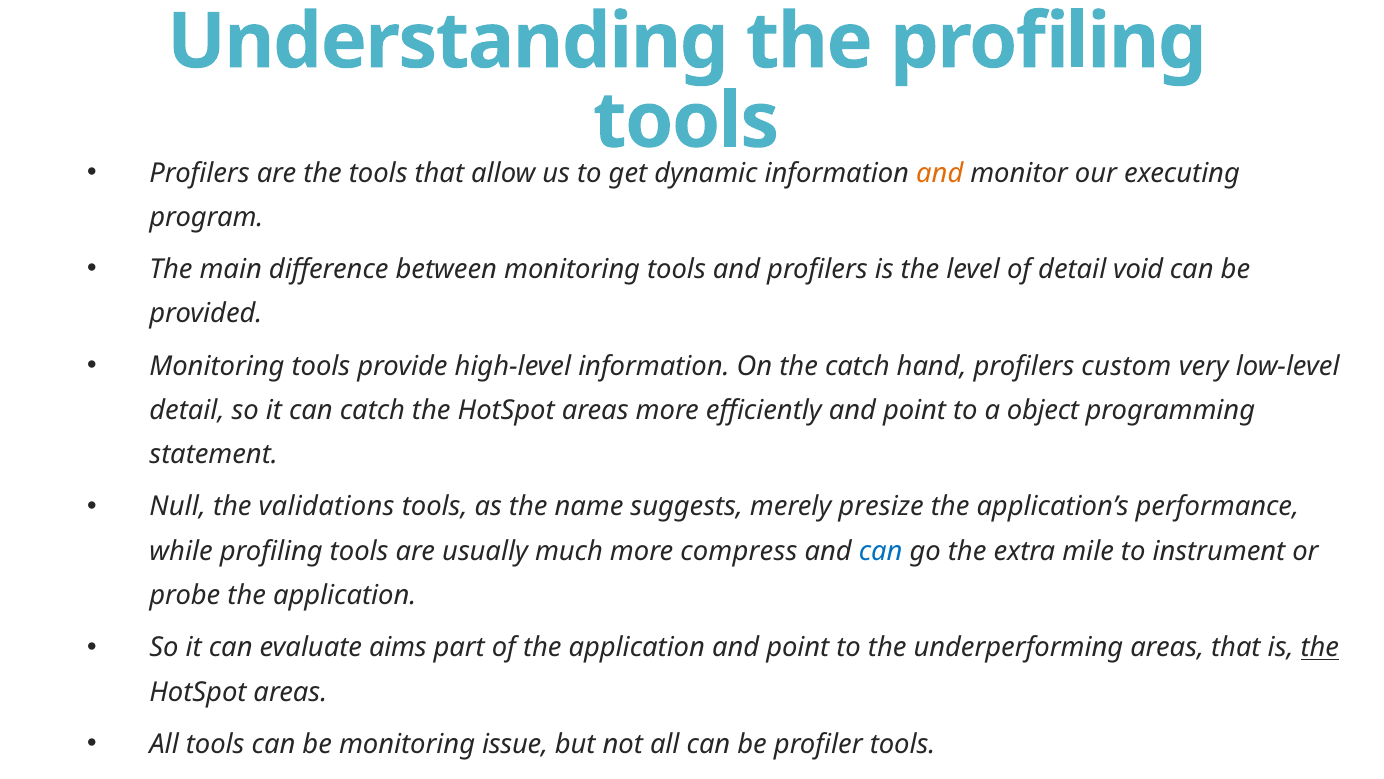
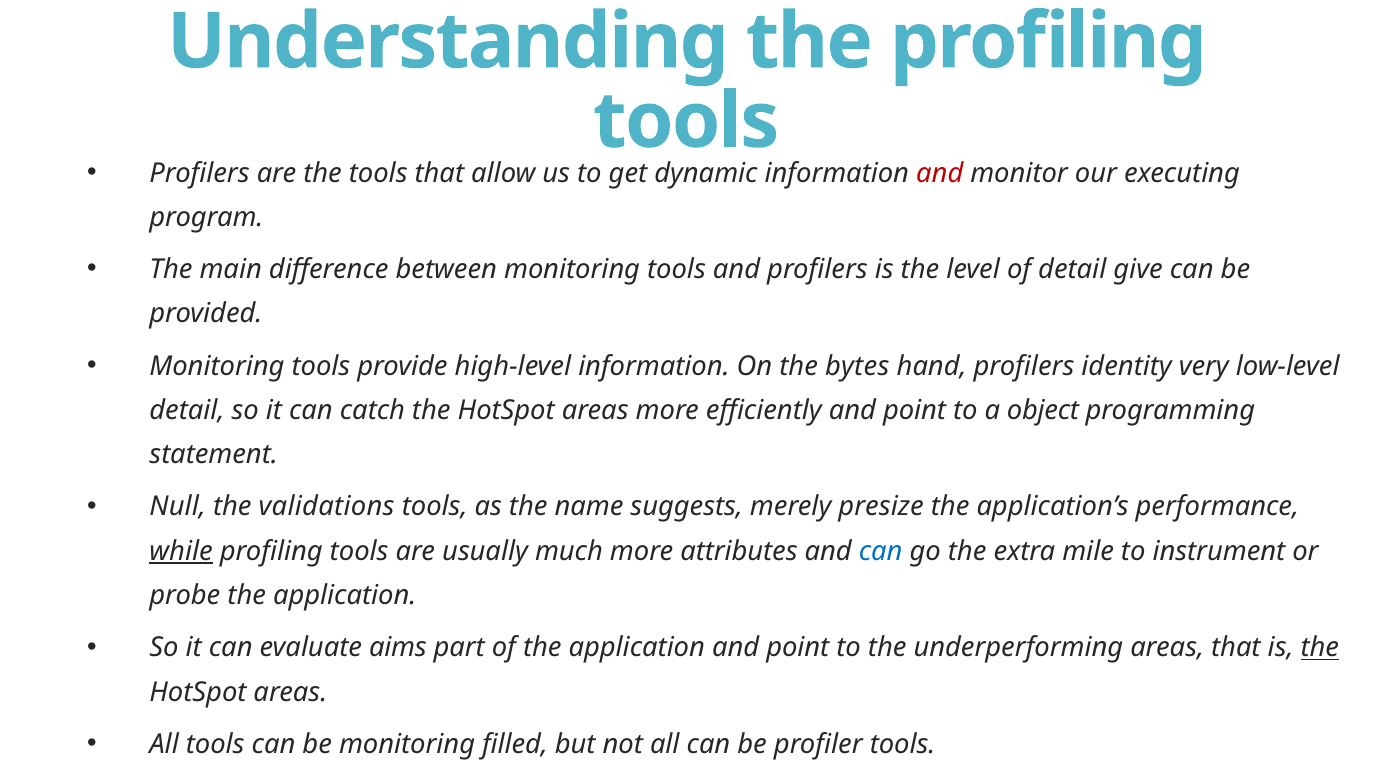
and at (940, 173) colour: orange -> red
void: void -> give
the catch: catch -> bytes
custom: custom -> identity
while underline: none -> present
compress: compress -> attributes
issue: issue -> filled
